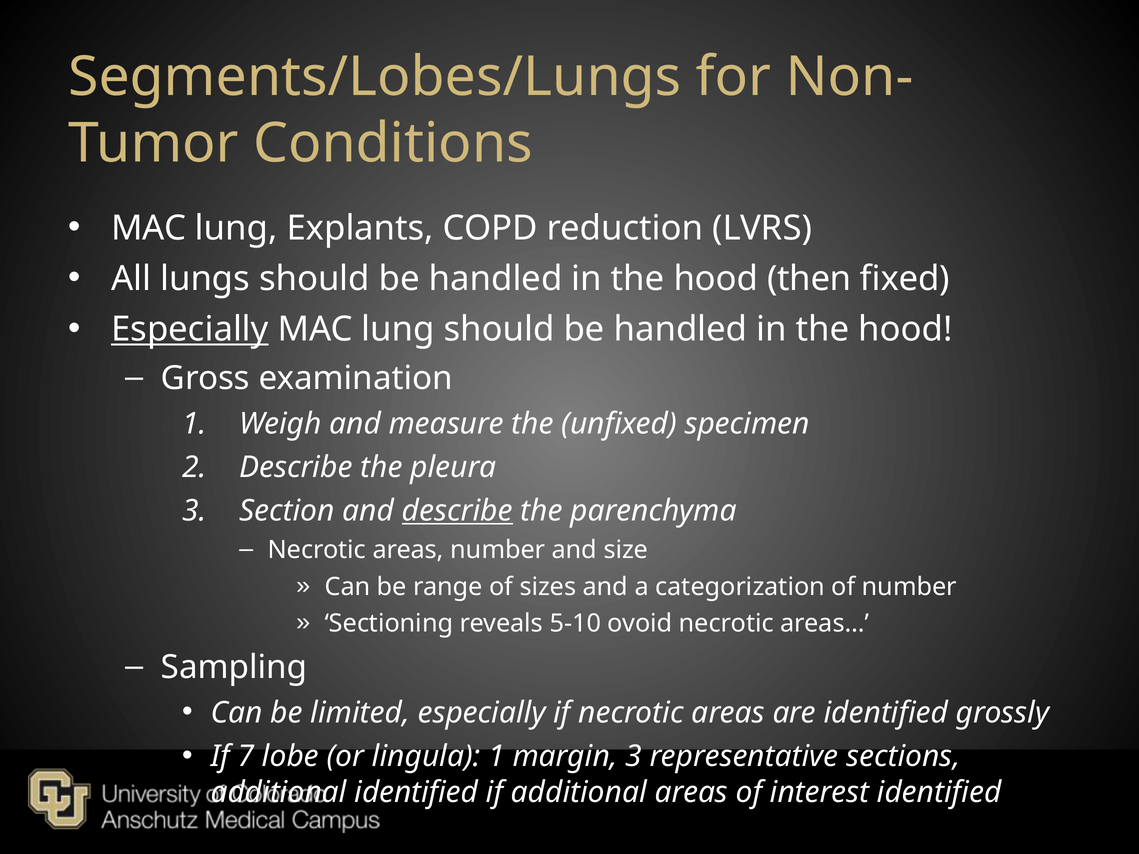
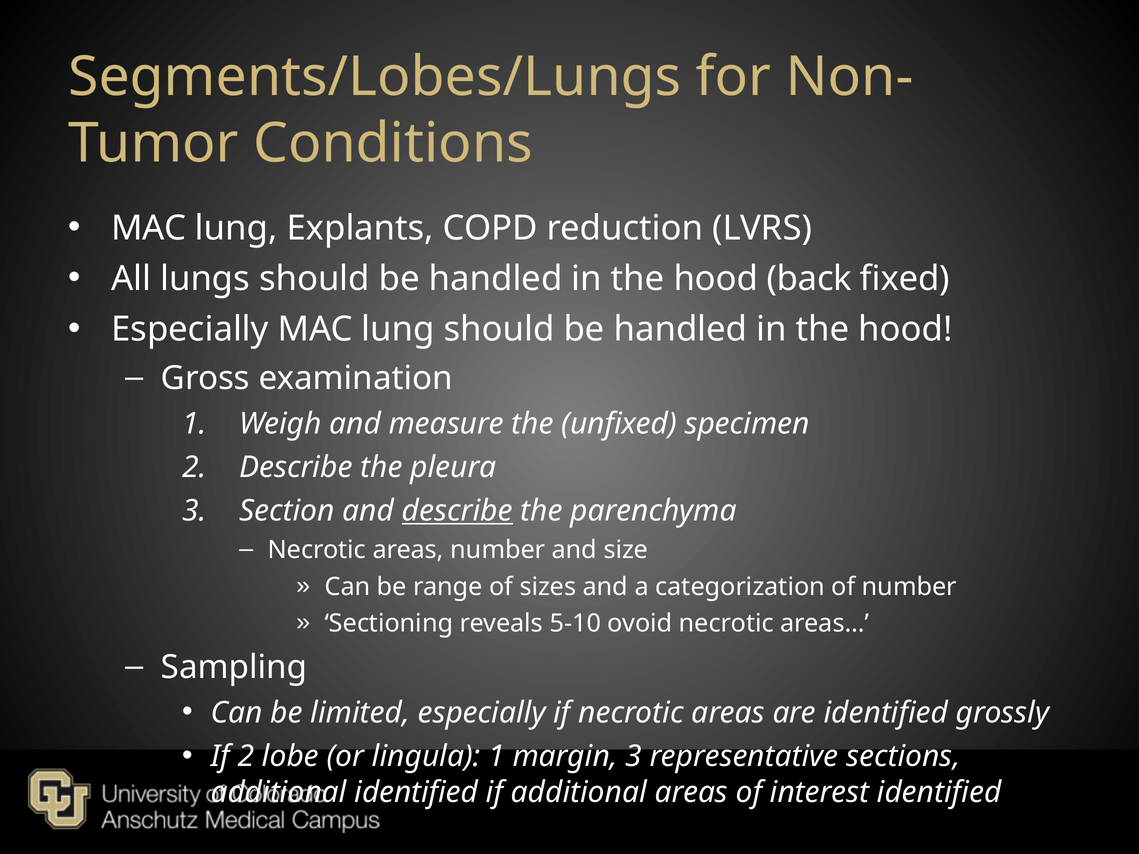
then: then -> back
Especially at (190, 330) underline: present -> none
If 7: 7 -> 2
